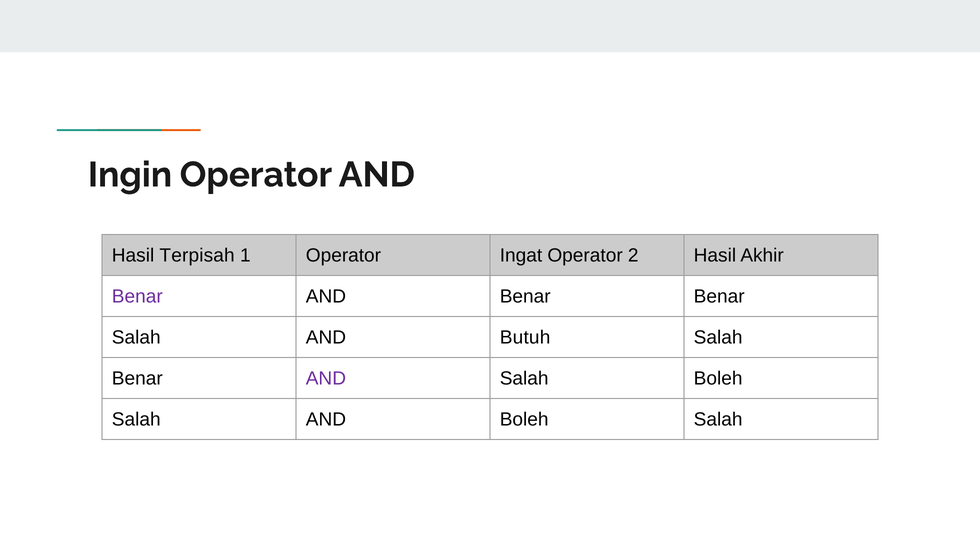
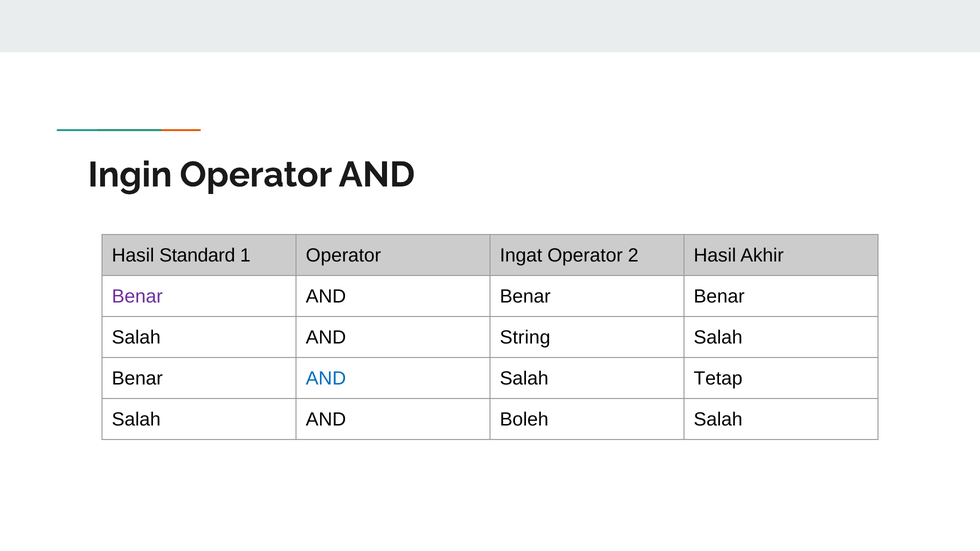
Terpisah: Terpisah -> Standard
Butuh: Butuh -> String
AND at (326, 378) colour: purple -> blue
Salah Boleh: Boleh -> Tetap
